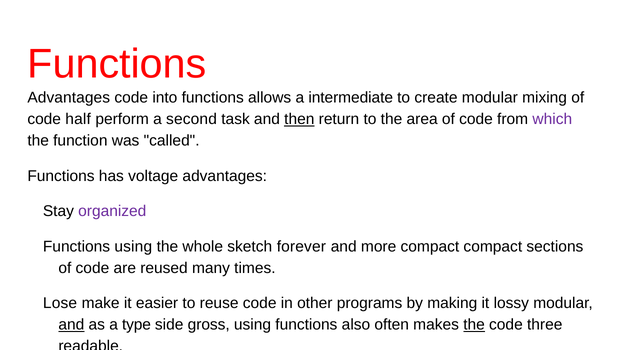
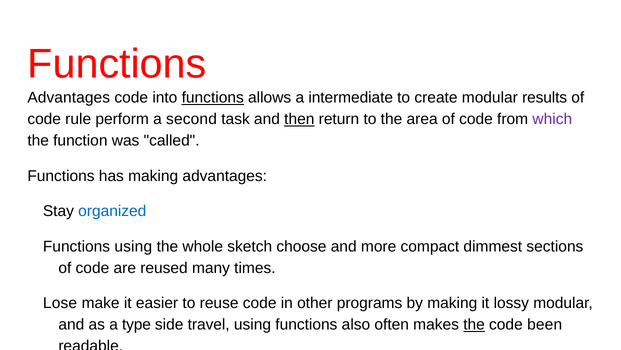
functions at (213, 98) underline: none -> present
mixing: mixing -> results
half: half -> rule
has voltage: voltage -> making
organized colour: purple -> blue
forever: forever -> choose
compact compact: compact -> dimmest
and at (71, 324) underline: present -> none
gross: gross -> travel
three: three -> been
